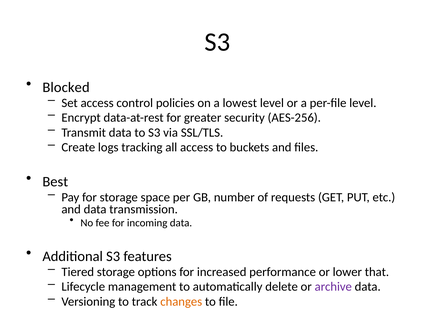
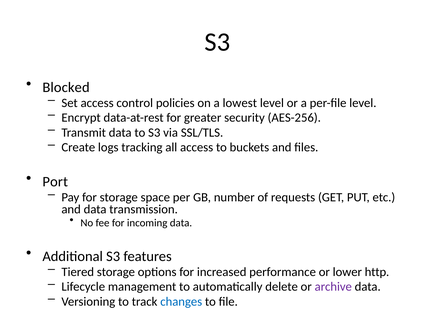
Best: Best -> Port
that: that -> http
changes colour: orange -> blue
